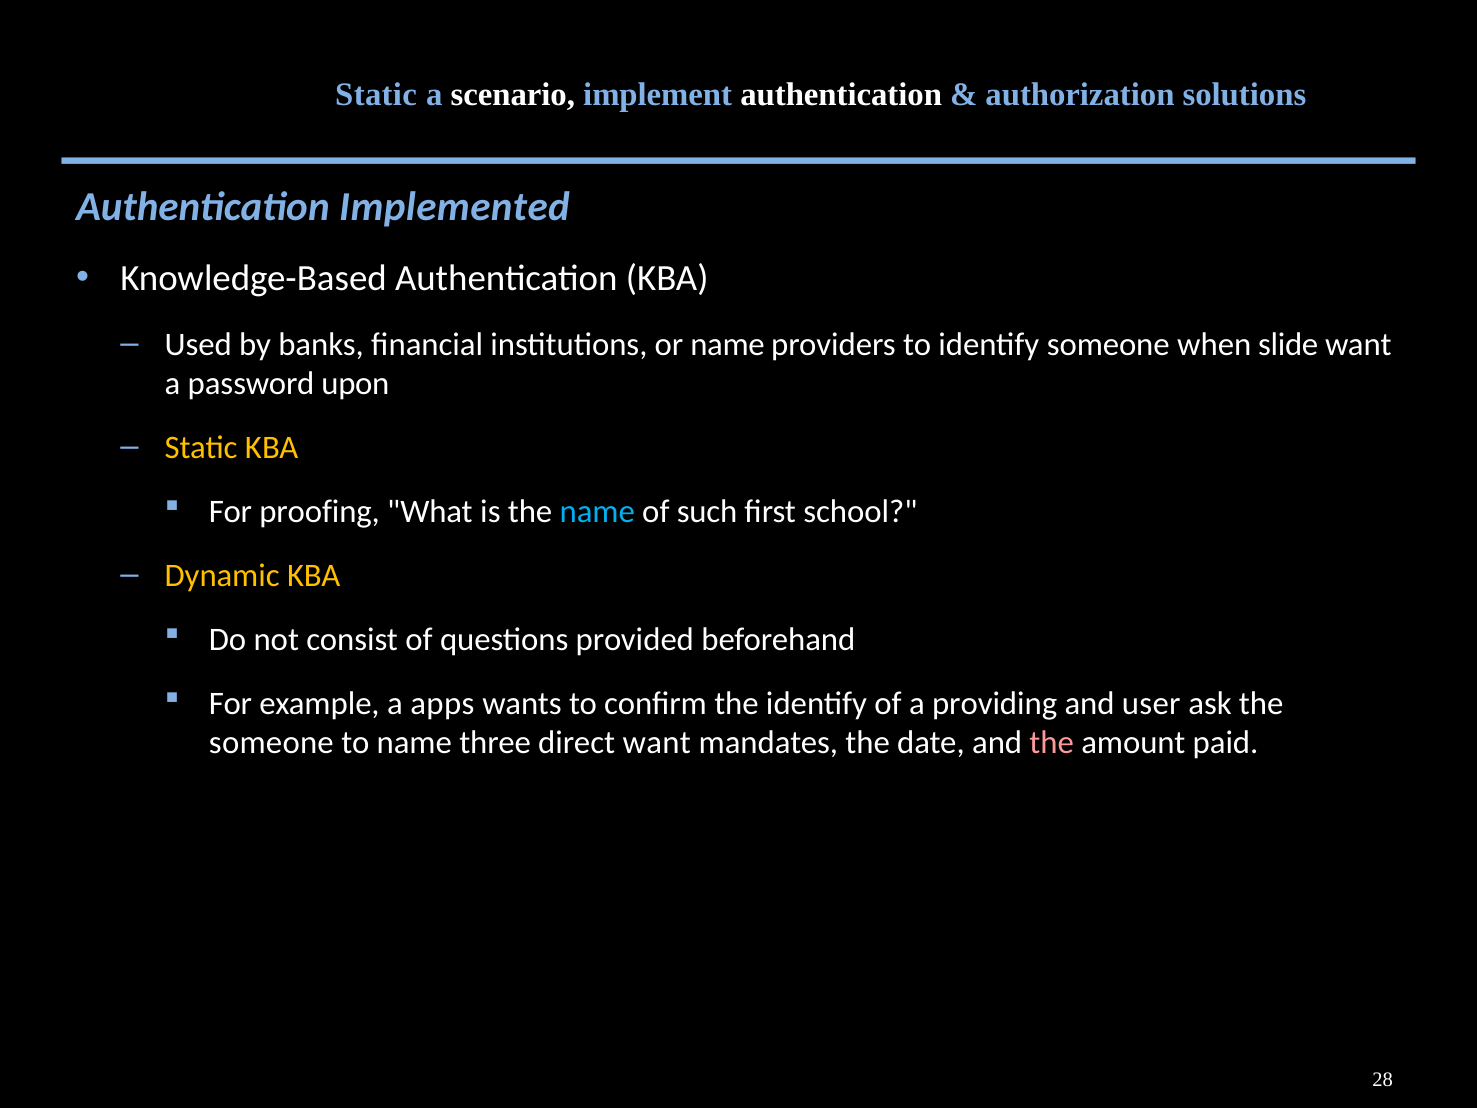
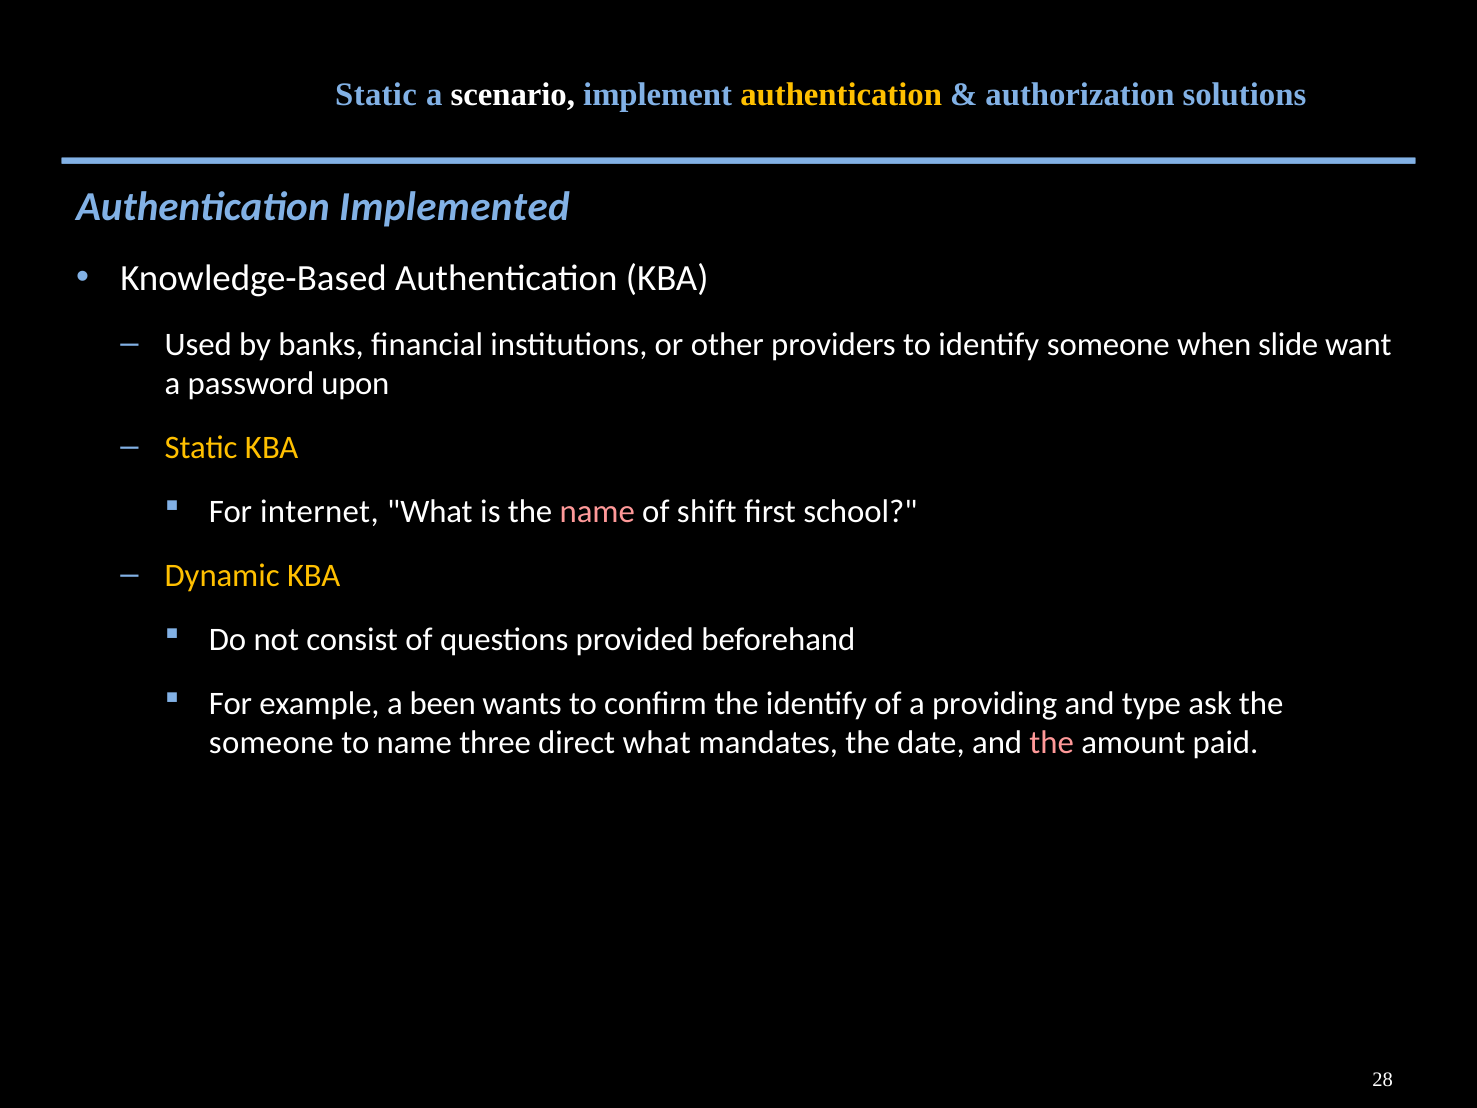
authentication at (841, 95) colour: white -> yellow
or name: name -> other
proofing: proofing -> internet
name at (597, 512) colour: light blue -> pink
such: such -> shift
apps: apps -> been
user: user -> type
direct want: want -> what
